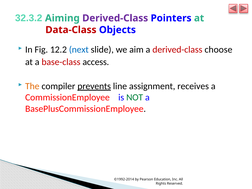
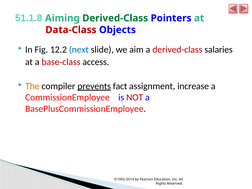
32.3.2: 32.3.2 -> 51.1.8
Derived-Class at (115, 18) colour: purple -> green
choose: choose -> salaries
line: line -> fact
receives: receives -> increase
NOT colour: green -> red
